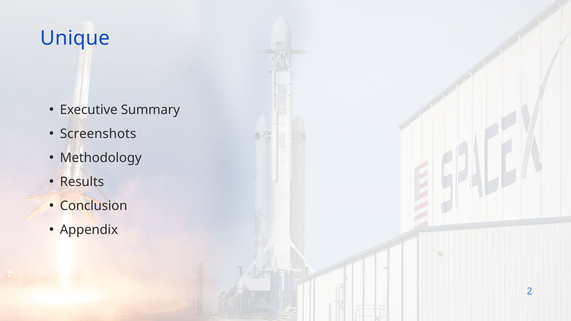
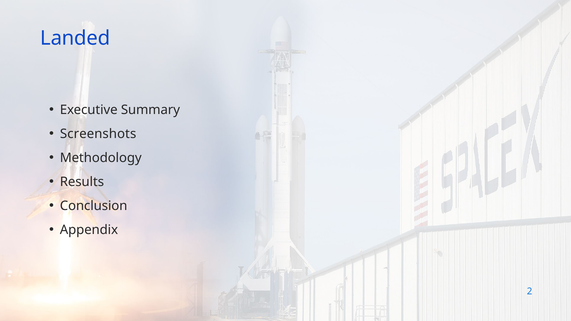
Unique: Unique -> Landed
